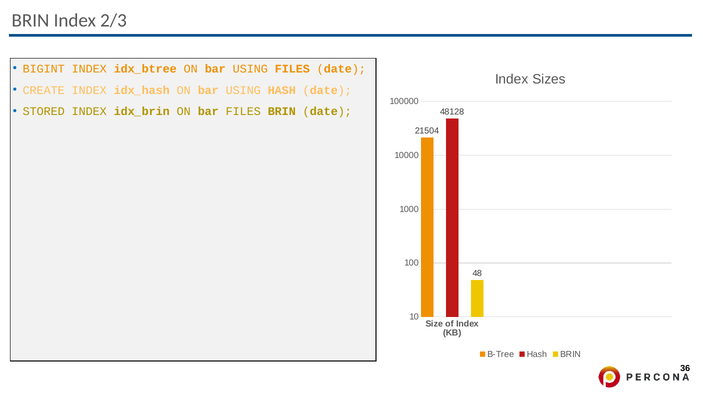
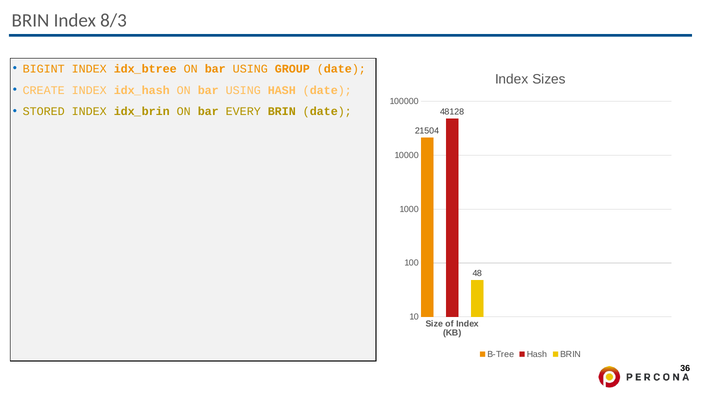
2/3: 2/3 -> 8/3
USING FILES: FILES -> GROUP
bar FILES: FILES -> EVERY
